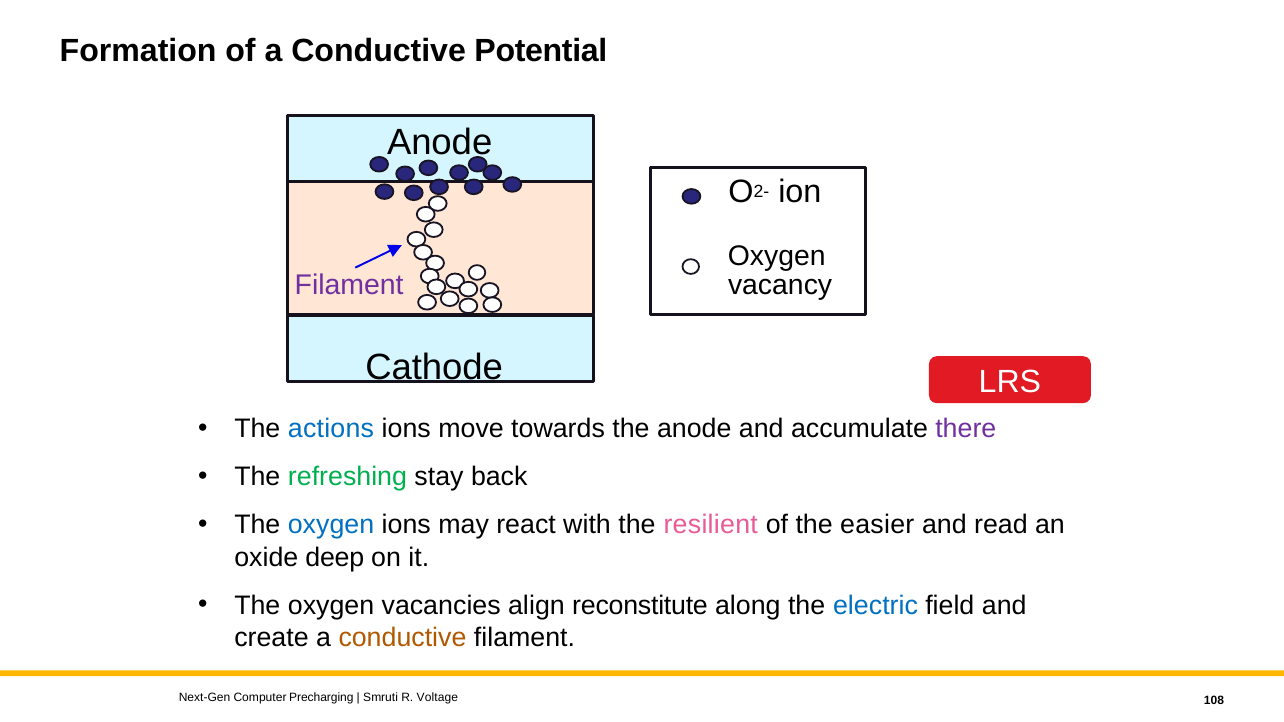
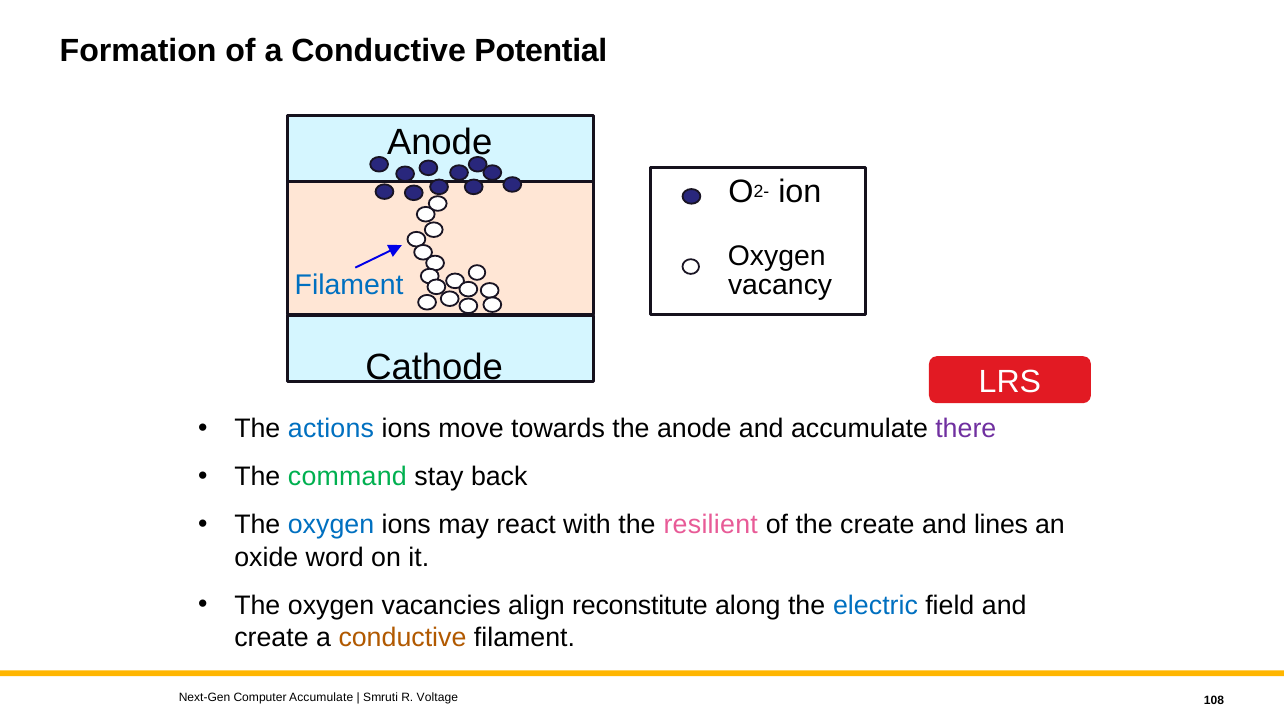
Filament at (349, 285) colour: purple -> blue
refreshing: refreshing -> command
the easier: easier -> create
read: read -> lines
deep: deep -> word
Computer Precharging: Precharging -> Accumulate
